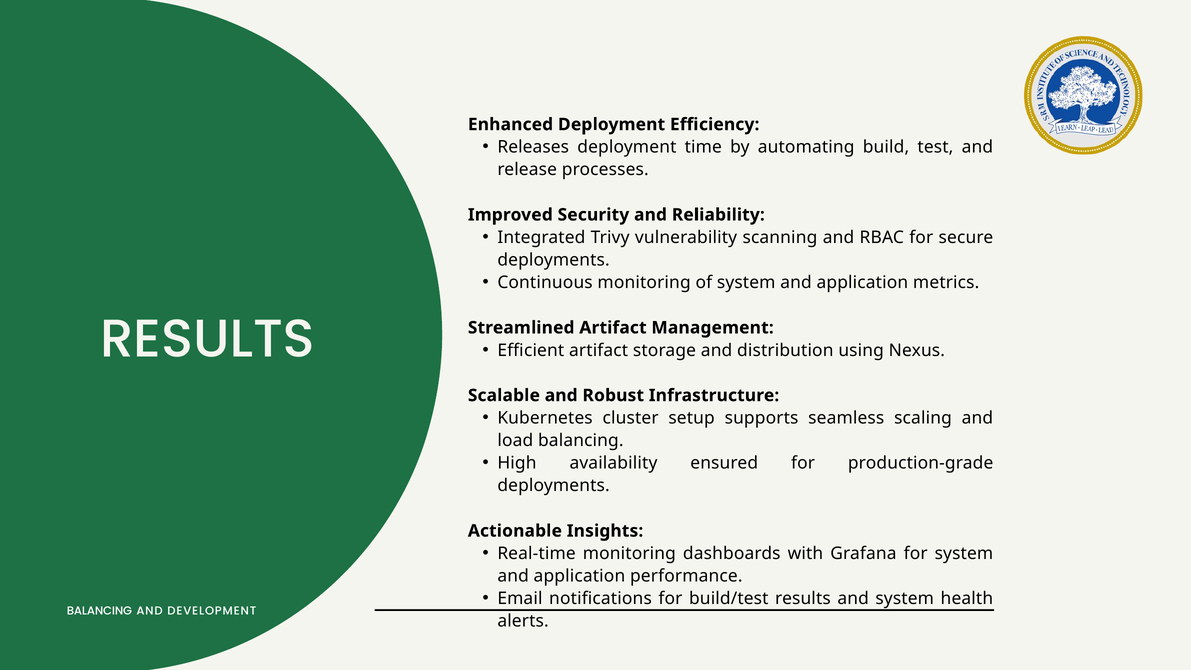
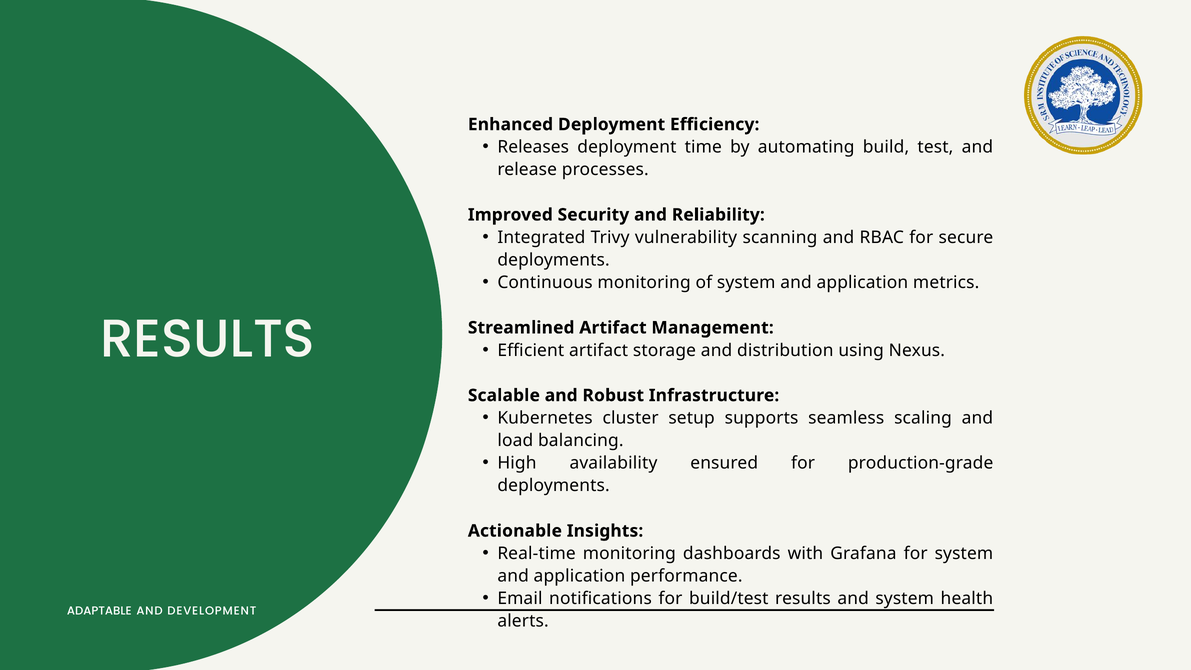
BALANCING at (99, 611): BALANCING -> ADAPTABLE
